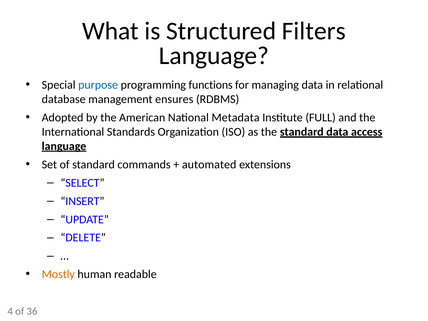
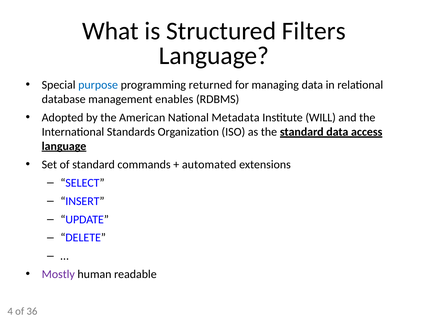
functions: functions -> returned
ensures: ensures -> enables
FULL: FULL -> WILL
Mostly colour: orange -> purple
